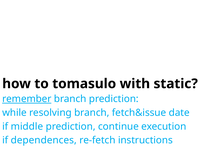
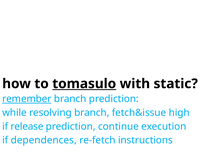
tomasulo underline: none -> present
date: date -> high
middle: middle -> release
